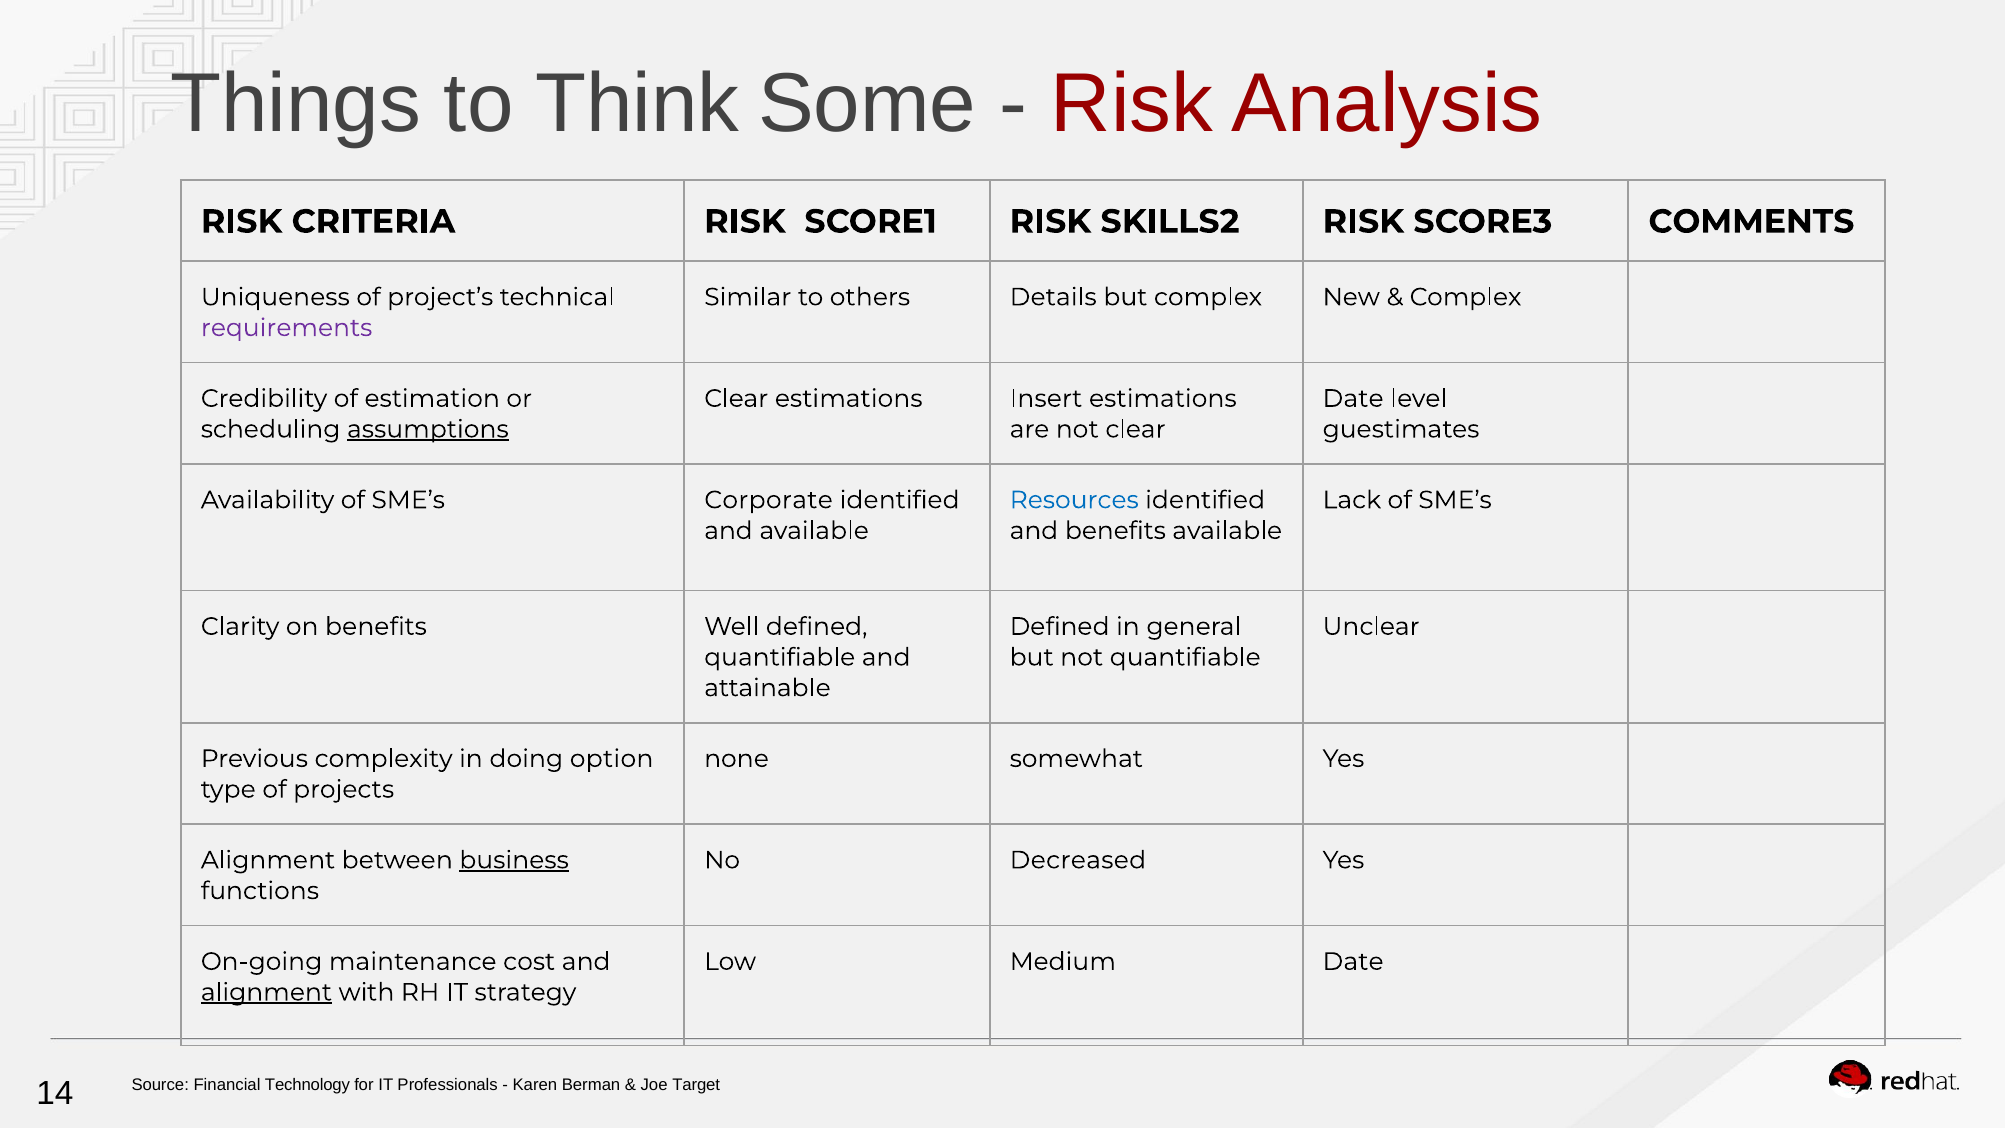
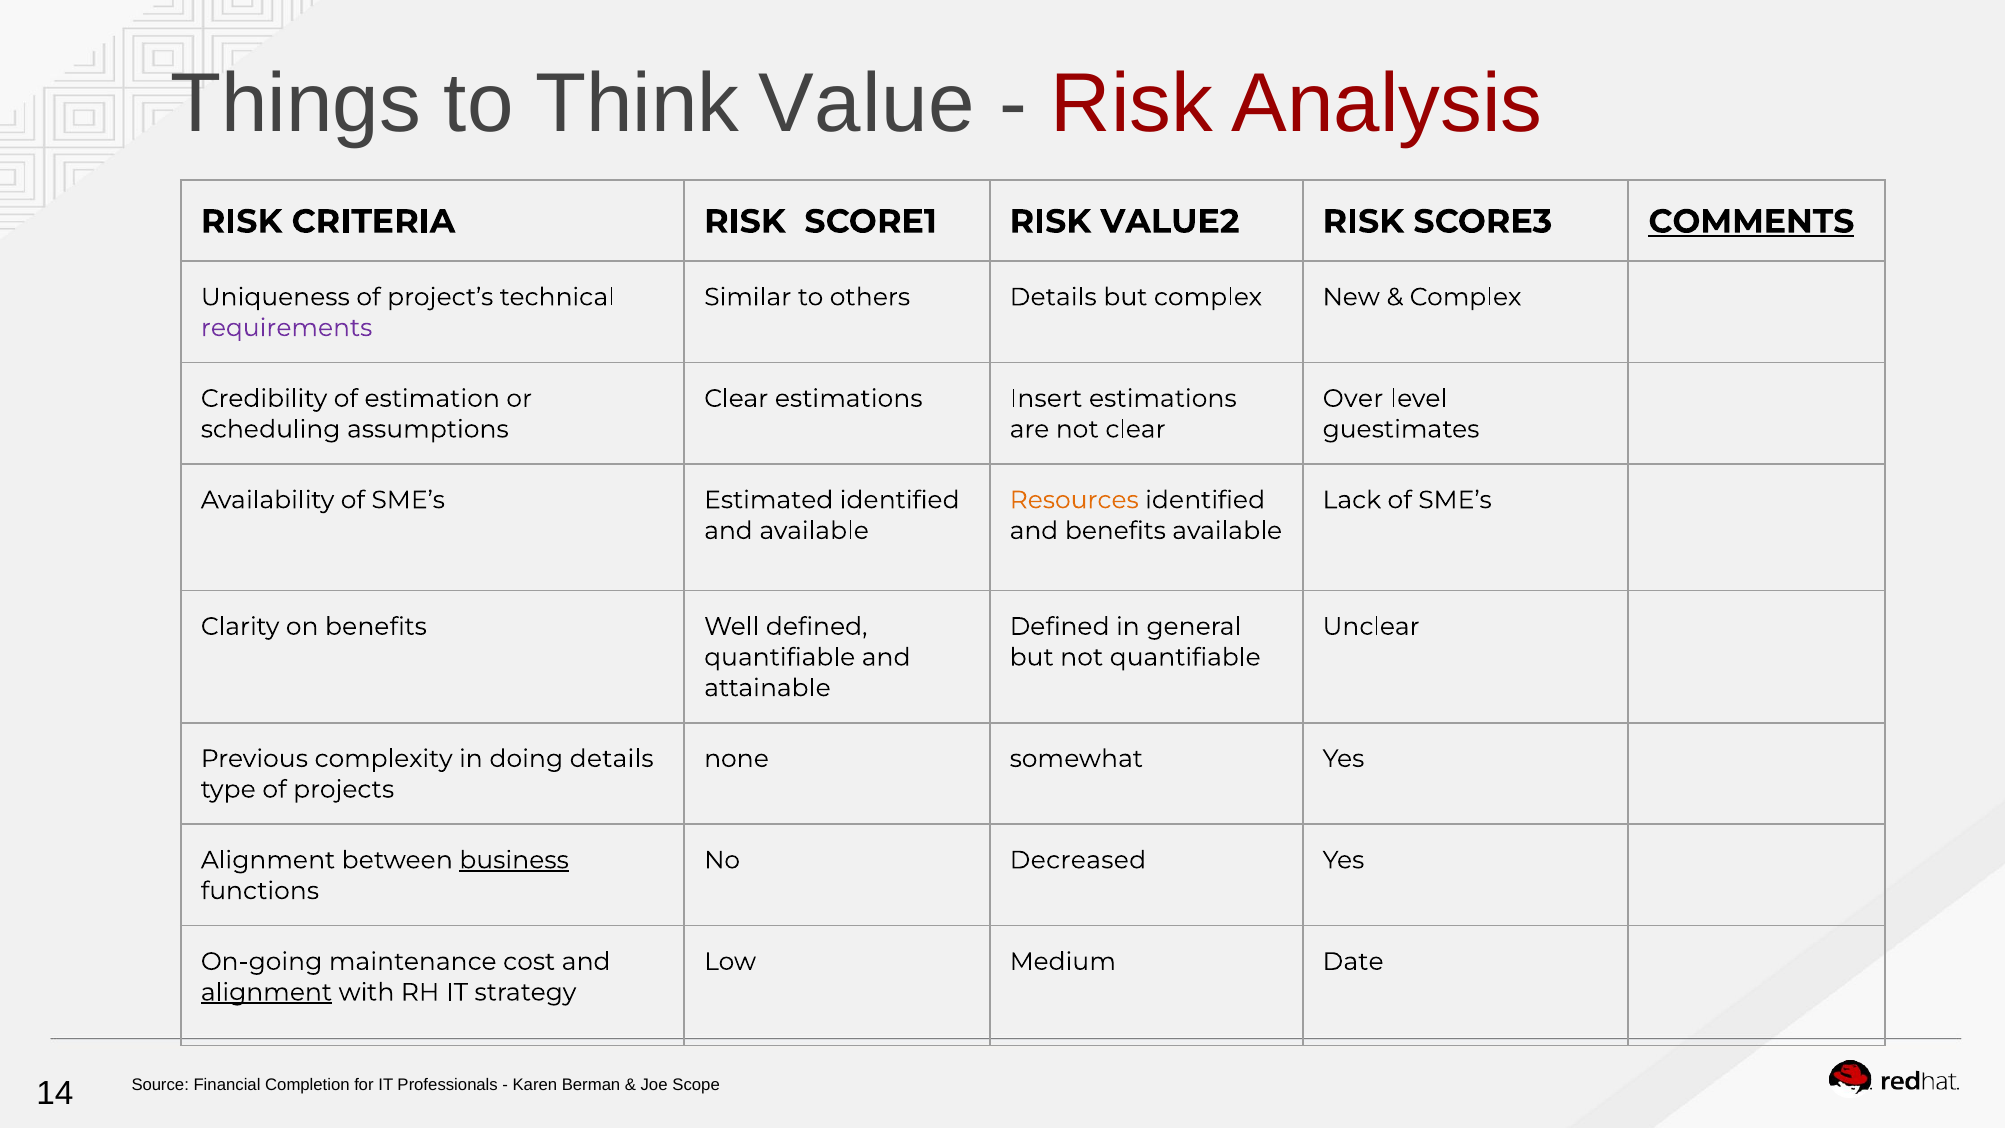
Some: Some -> Value
SKILLS2: SKILLS2 -> VALUE2
COMMENTS underline: none -> present
Date at (1353, 398): Date -> Over
assumptions underline: present -> none
Corporate: Corporate -> Estimated
Resources colour: blue -> orange
doing option: option -> details
Technology: Technology -> Completion
Target: Target -> Scope
